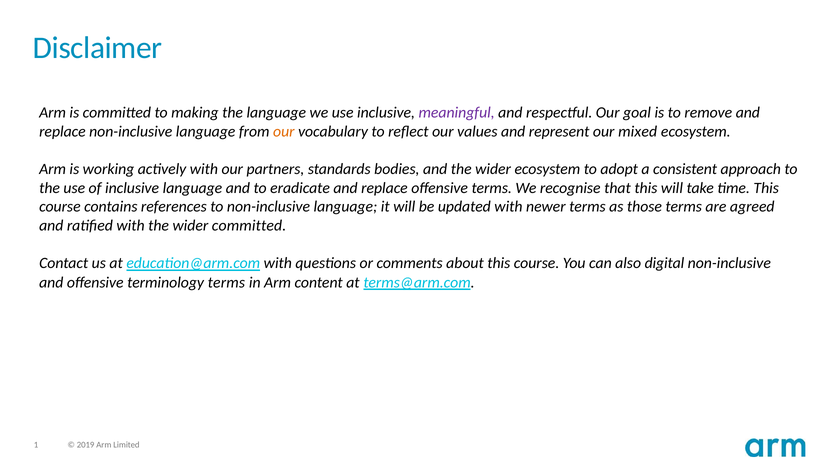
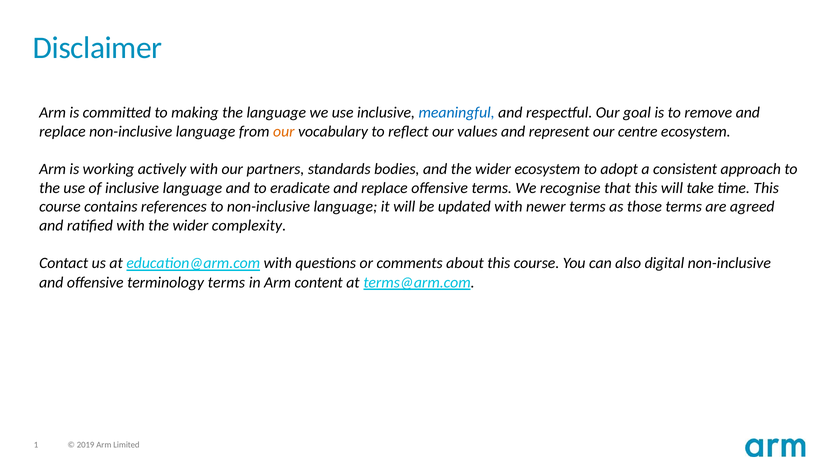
meaningful colour: purple -> blue
mixed: mixed -> centre
wider committed: committed -> complexity
